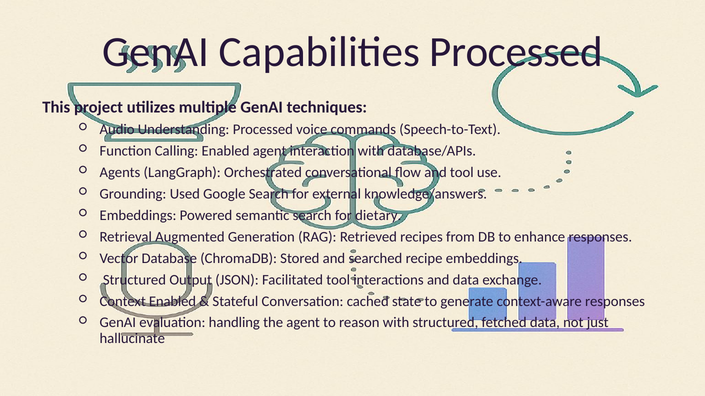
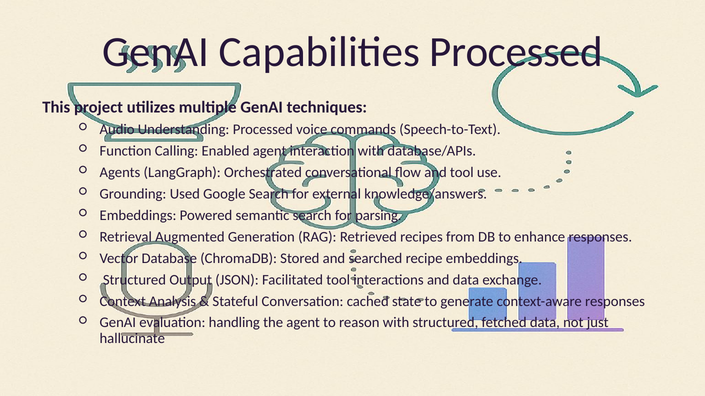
dietary: dietary -> parsing
Context Enabled: Enabled -> Analysis
